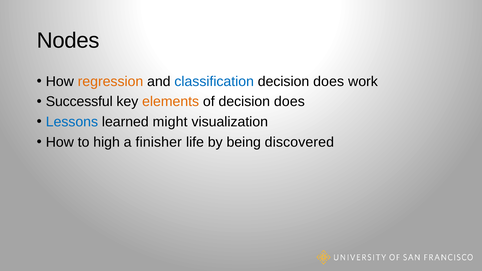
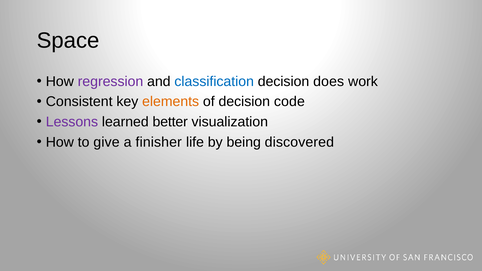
Nodes: Nodes -> Space
regression colour: orange -> purple
Successful: Successful -> Consistent
of decision does: does -> code
Lessons colour: blue -> purple
might: might -> better
high: high -> give
